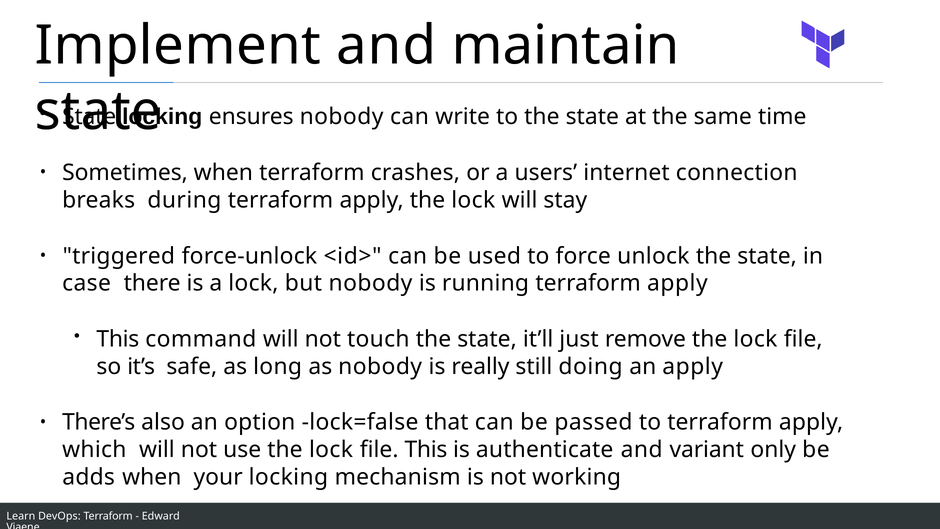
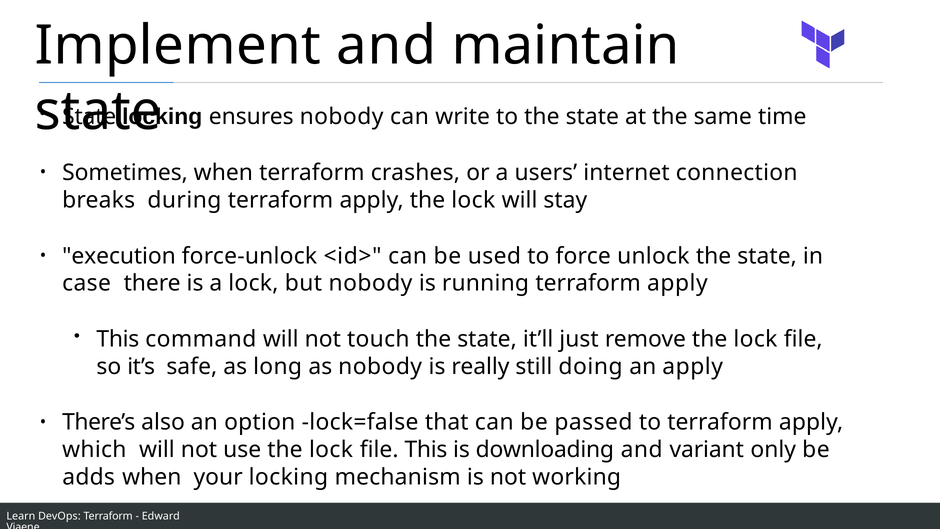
triggered: triggered -> execution
authenticate: authenticate -> downloading
